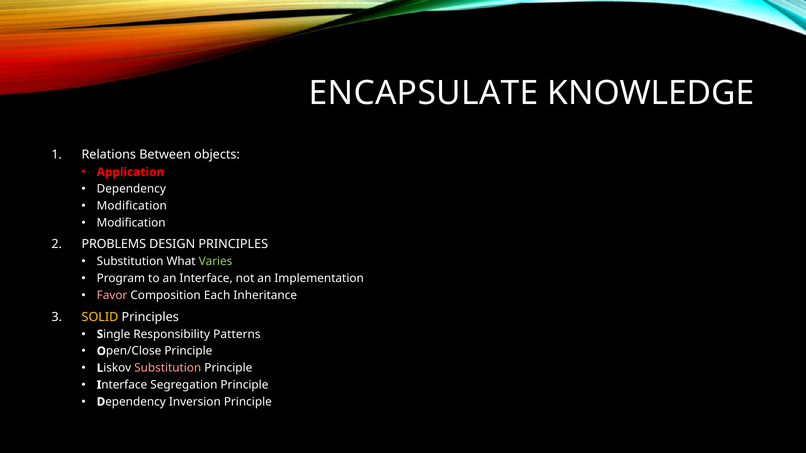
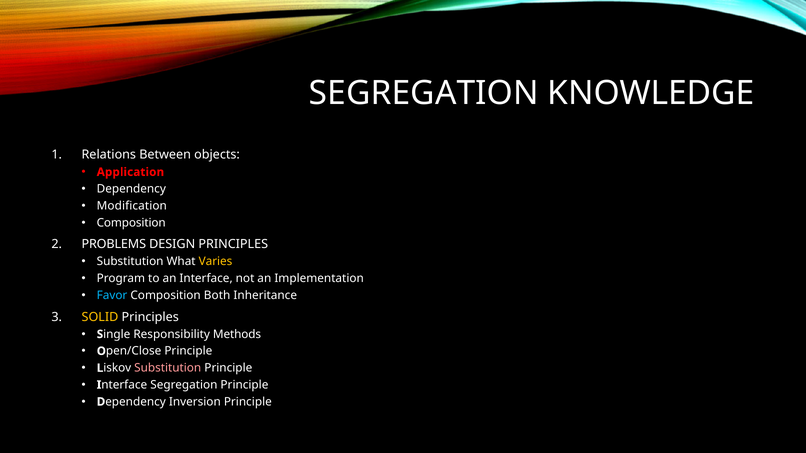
ENCAPSULATE at (424, 93): ENCAPSULATE -> SEGREGATION
Modification at (131, 223): Modification -> Composition
Varies colour: light green -> yellow
Favor colour: pink -> light blue
Each: Each -> Both
Patterns: Patterns -> Methods
